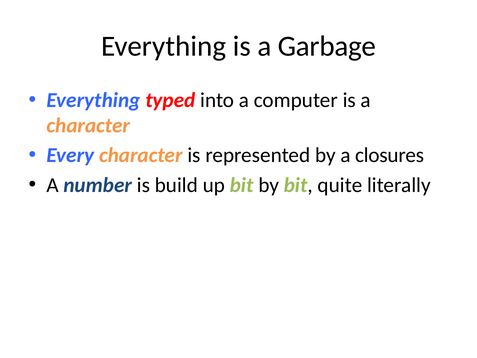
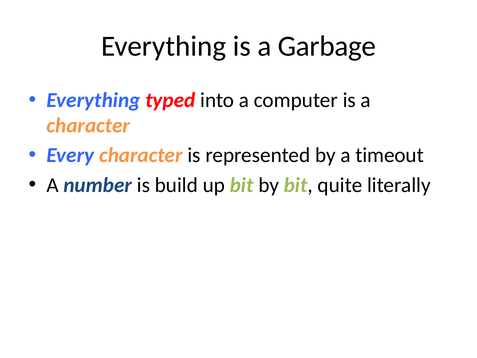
closures: closures -> timeout
